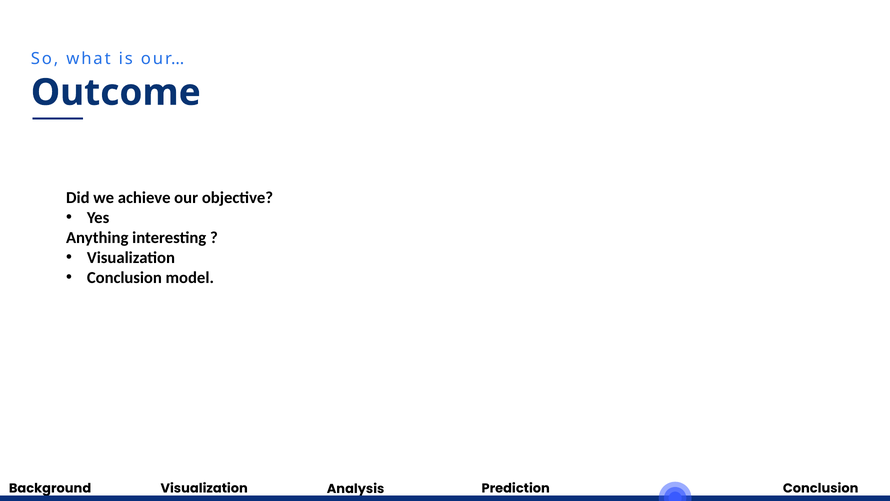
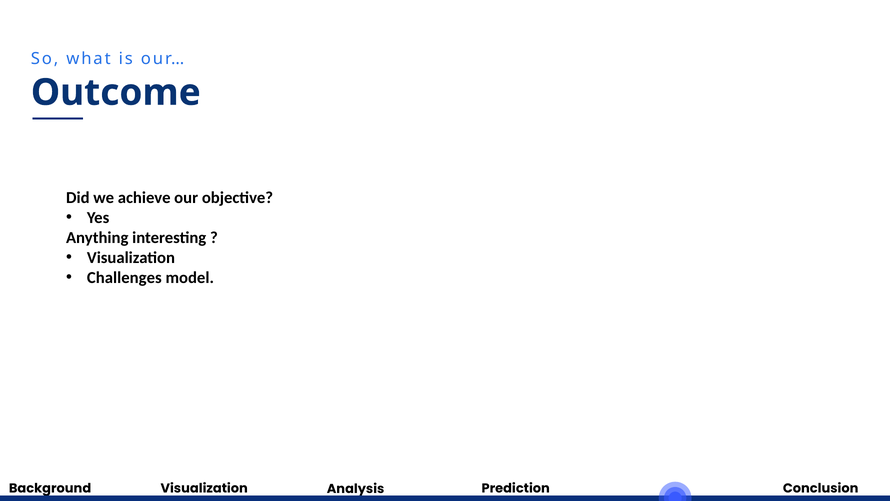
Conclusion at (124, 278): Conclusion -> Challenges
